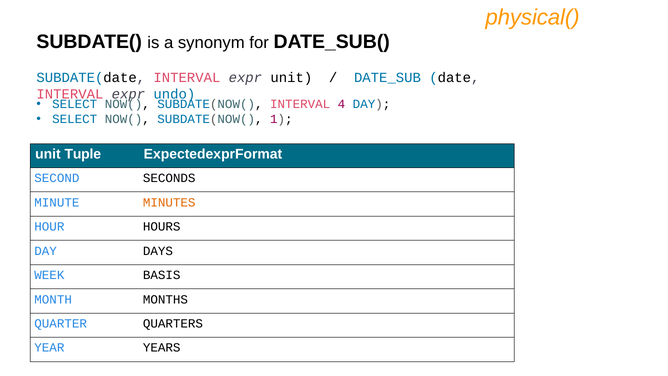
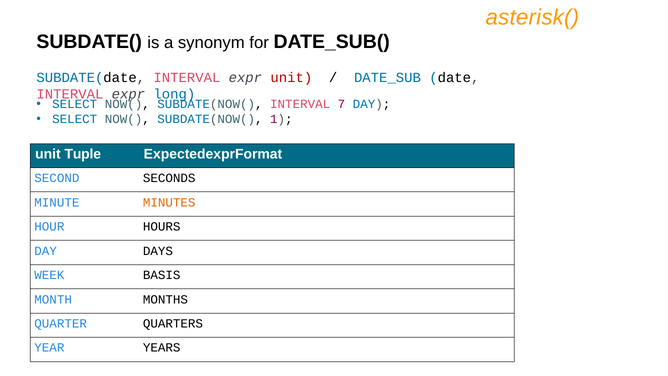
physical(: physical( -> asterisk(
unit at (291, 77) colour: black -> red
undo: undo -> long
4: 4 -> 7
